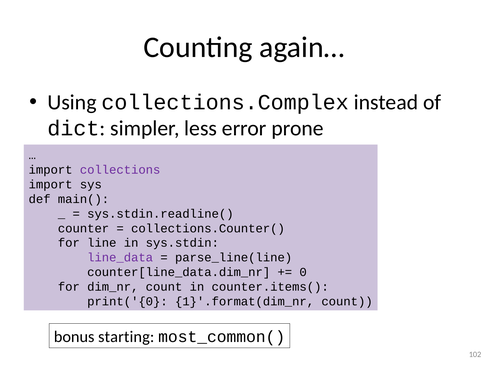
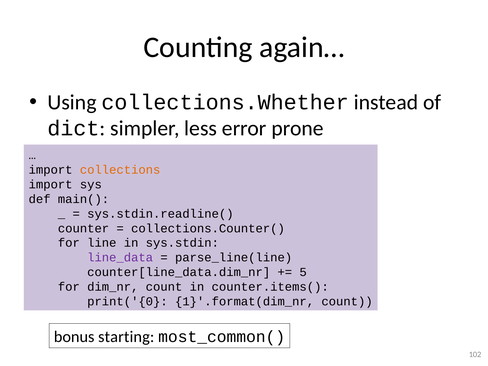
collections.Complex: collections.Complex -> collections.Whether
collections colour: purple -> orange
0: 0 -> 5
